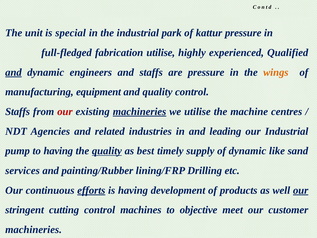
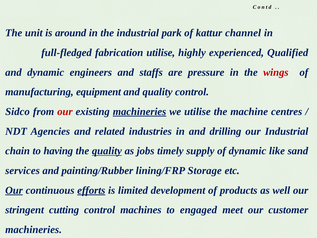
special: special -> around
kattur pressure: pressure -> channel
and at (13, 72) underline: present -> none
wings colour: orange -> red
Staffs at (18, 111): Staffs -> Sidco
leading: leading -> drilling
pump: pump -> chain
best: best -> jobs
Drilling: Drilling -> Storage
Our at (14, 190) underline: none -> present
is having: having -> limited
our at (301, 190) underline: present -> none
objective: objective -> engaged
